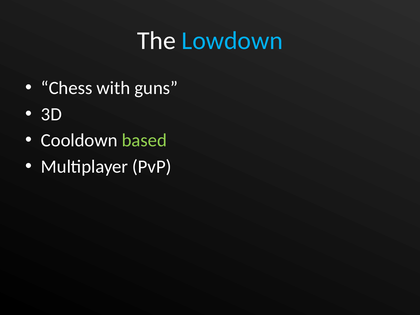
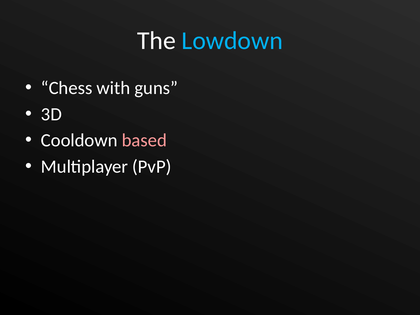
based colour: light green -> pink
